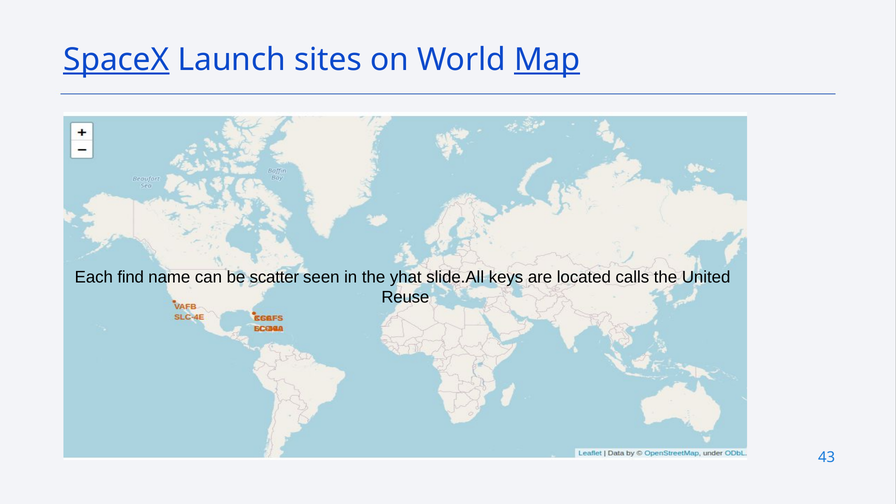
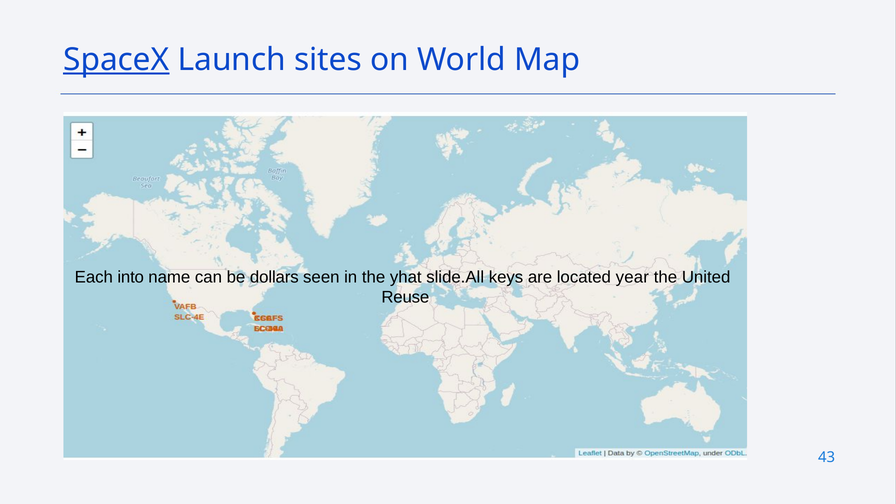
Map underline: present -> none
find: find -> into
scatter: scatter -> dollars
calls: calls -> year
